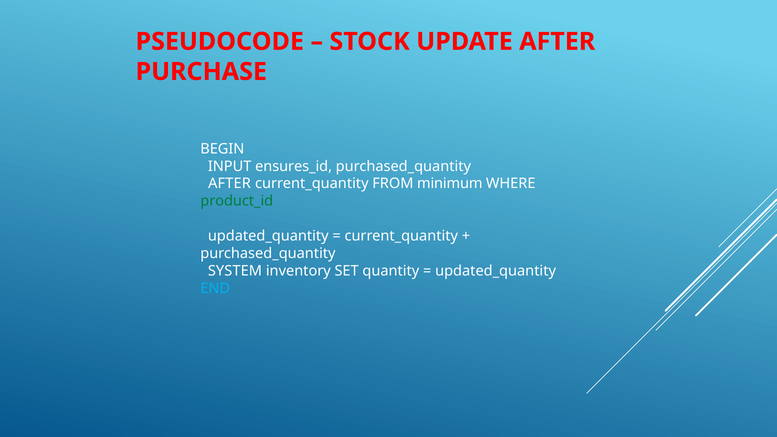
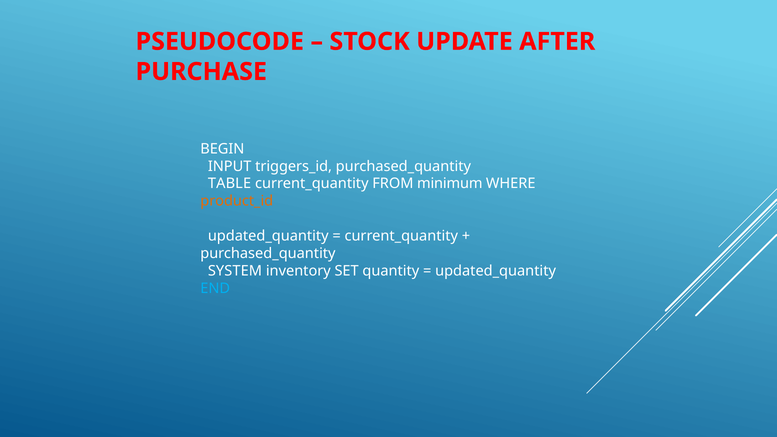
ensures_id: ensures_id -> triggers_id
AFTER at (230, 184): AFTER -> TABLE
product_id colour: green -> orange
